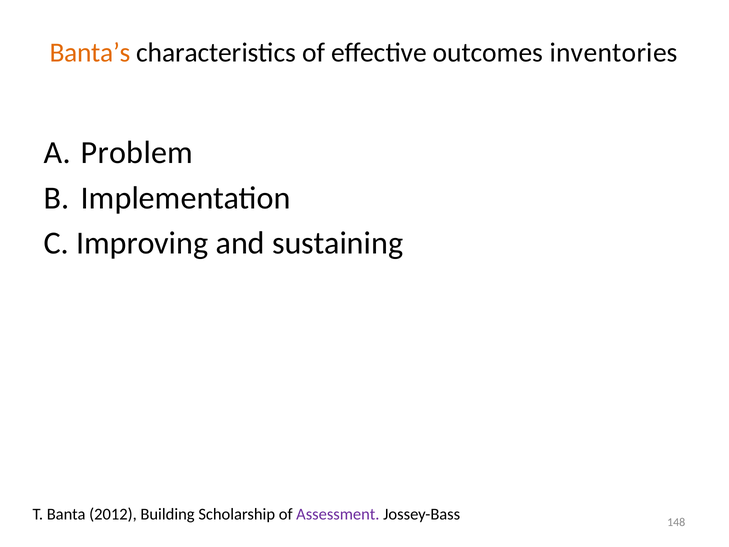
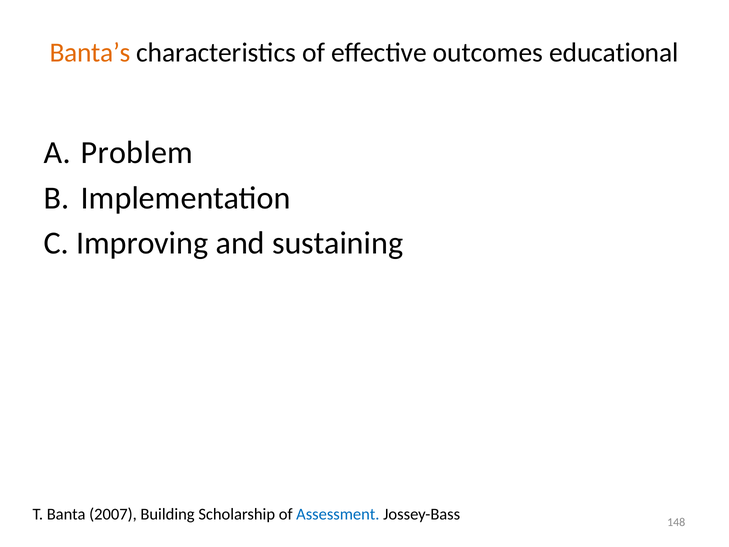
inventories: inventories -> educational
2012: 2012 -> 2007
Assessment colour: purple -> blue
